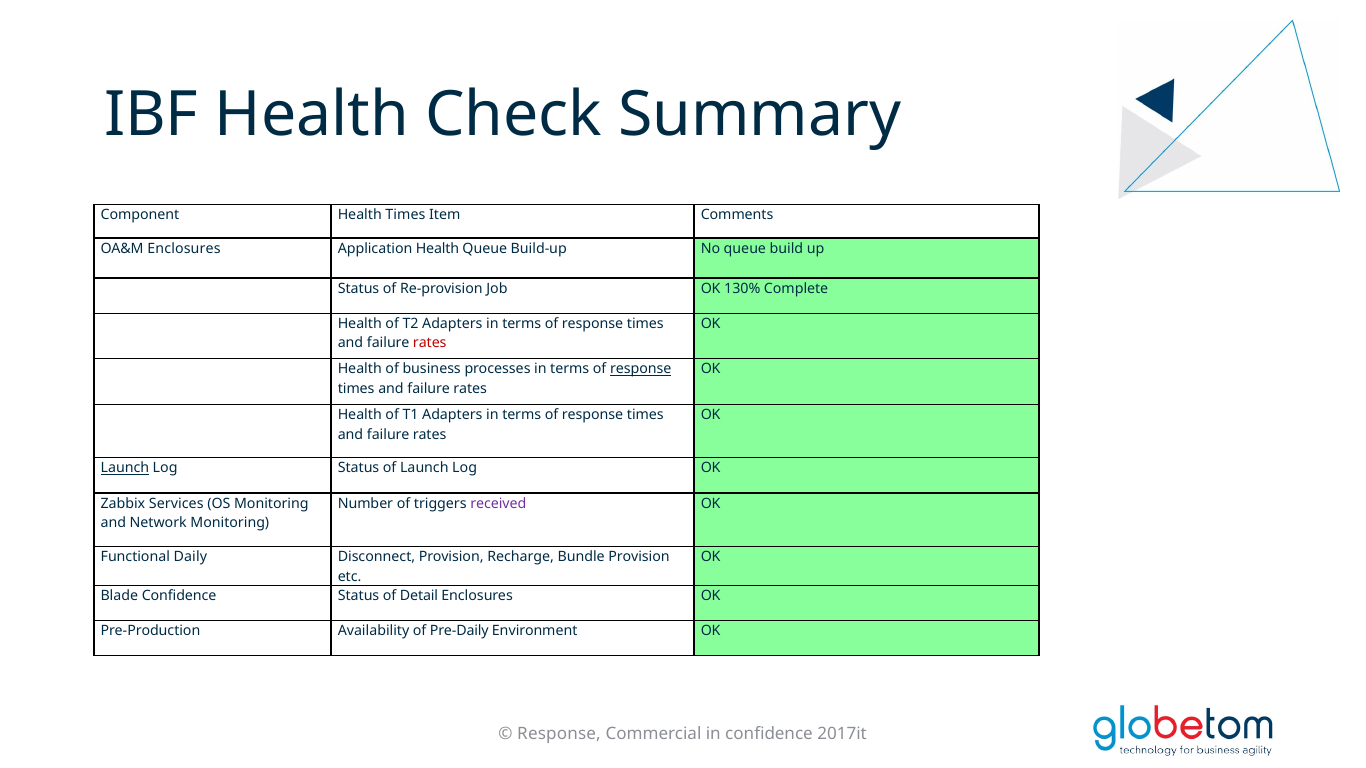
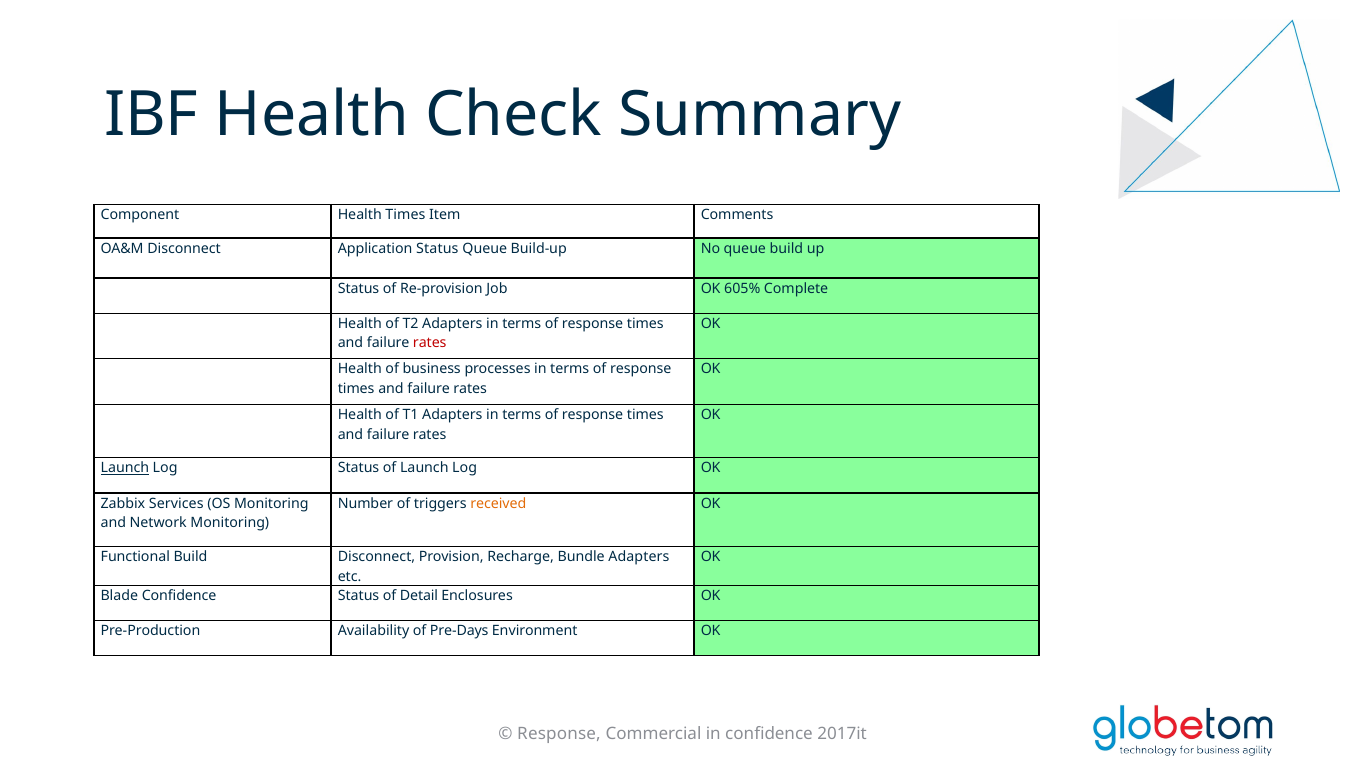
OA&M Enclosures: Enclosures -> Disconnect
Application Health: Health -> Status
130%: 130% -> 605%
response at (641, 369) underline: present -> none
received colour: purple -> orange
Functional Daily: Daily -> Build
Bundle Provision: Provision -> Adapters
Pre-Daily: Pre-Daily -> Pre-Days
